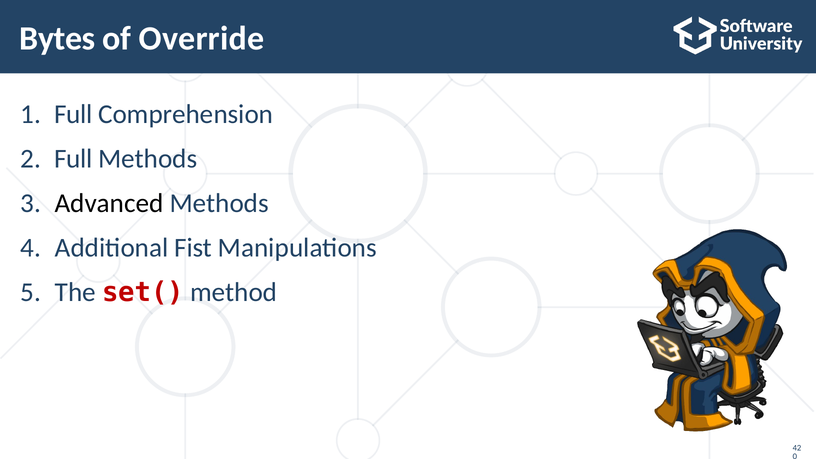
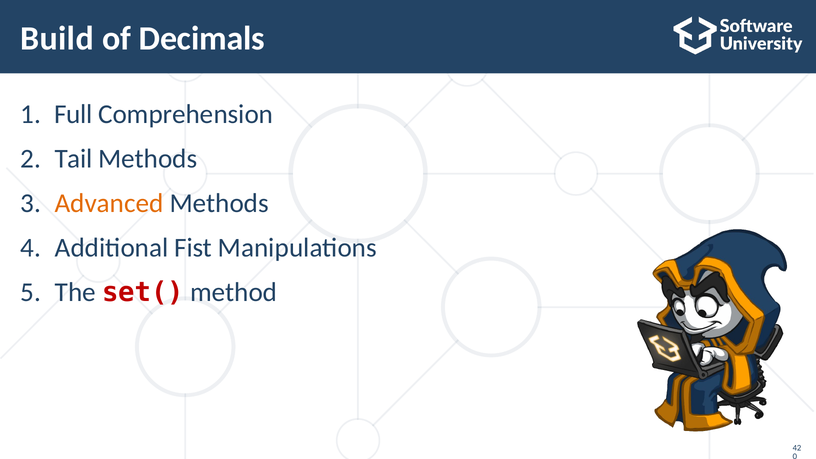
Bytes: Bytes -> Build
Override: Override -> Decimals
Full at (73, 159): Full -> Tail
Advanced colour: black -> orange
